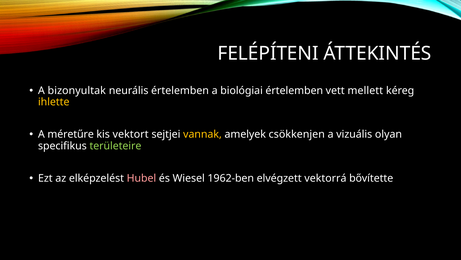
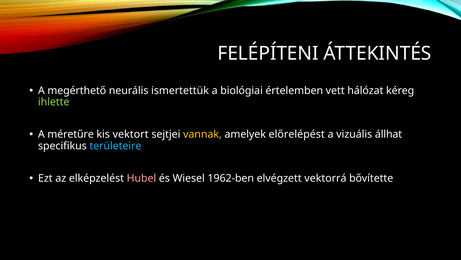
bizonyultak: bizonyultak -> megérthető
neurális értelemben: értelemben -> ismertettük
mellett: mellett -> hálózat
ihlette colour: yellow -> light green
csökkenjen: csökkenjen -> előrelépést
olyan: olyan -> állhat
területeire colour: light green -> light blue
